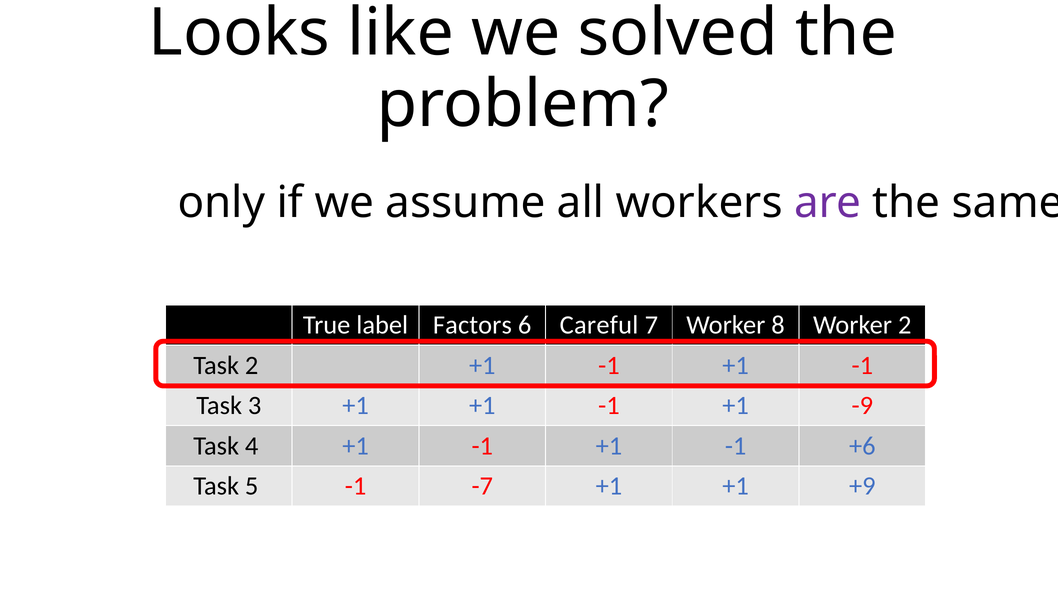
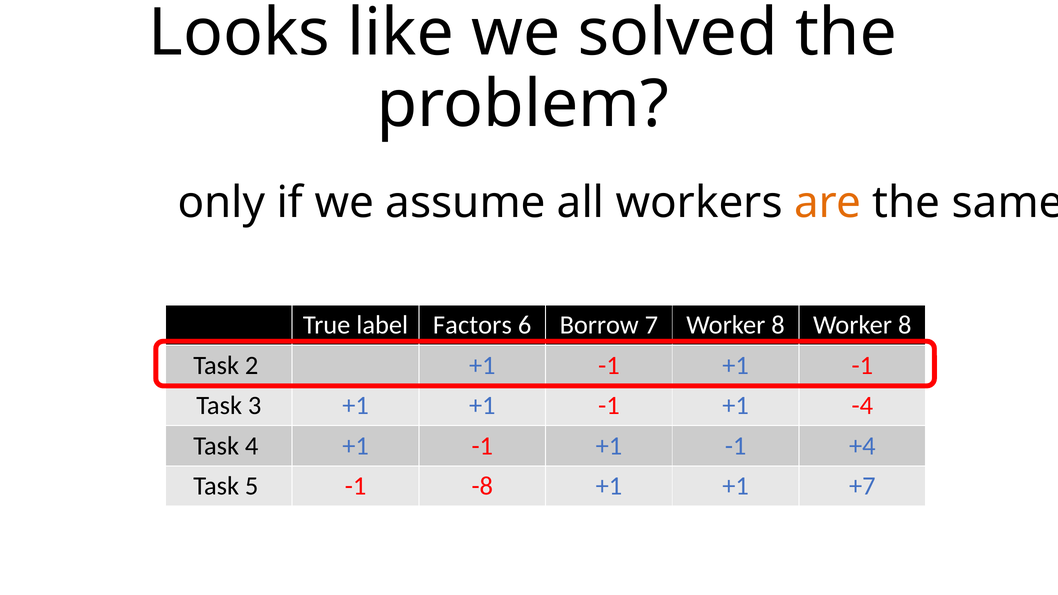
are colour: purple -> orange
Careful: Careful -> Borrow
8 Worker 2: 2 -> 8
-9: -9 -> -4
+6: +6 -> +4
-7: -7 -> -8
+9: +9 -> +7
